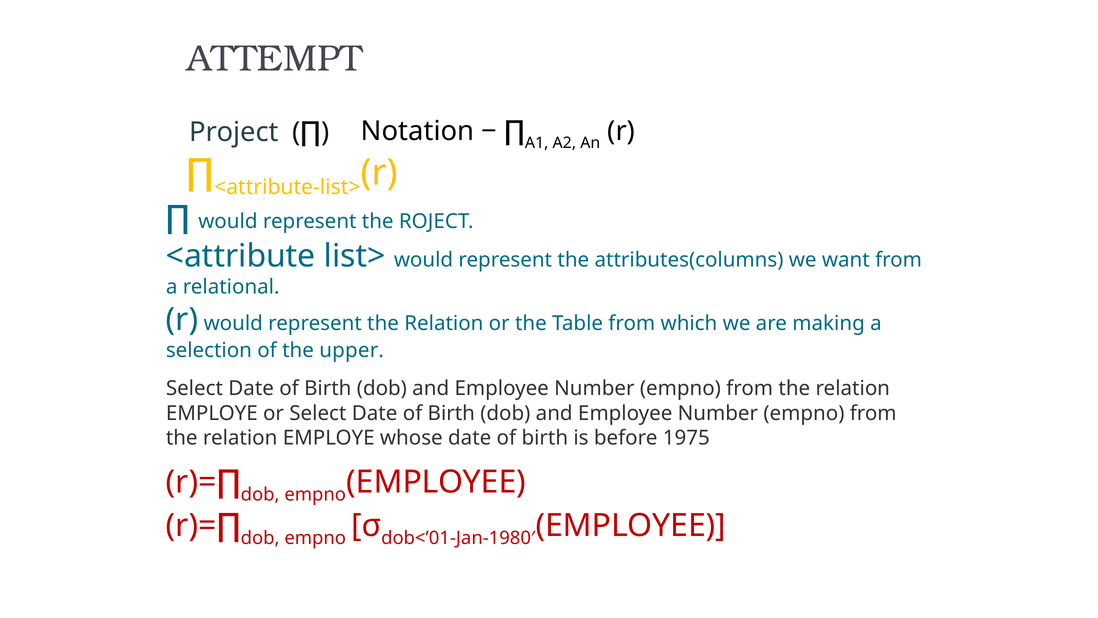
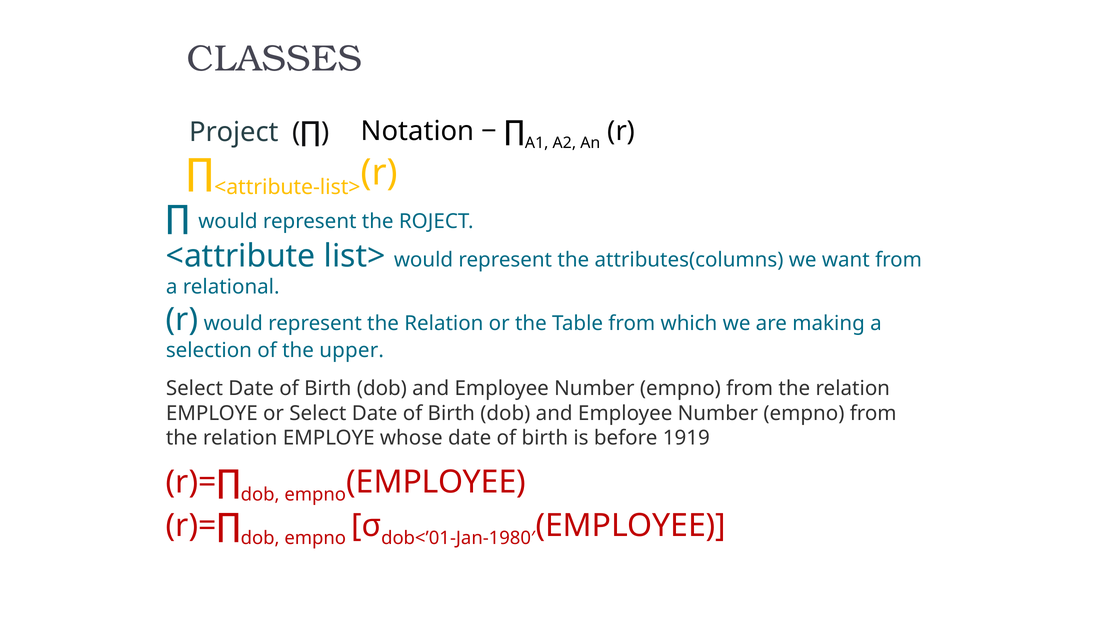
ATTEMPT: ATTEMPT -> CLASSES
1975: 1975 -> 1919
